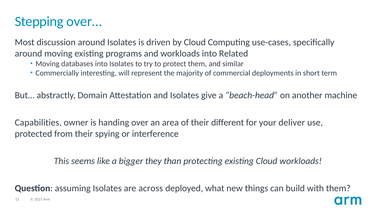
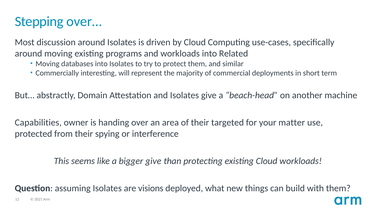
different: different -> targeted
deliver: deliver -> matter
bigger they: they -> give
across: across -> visions
